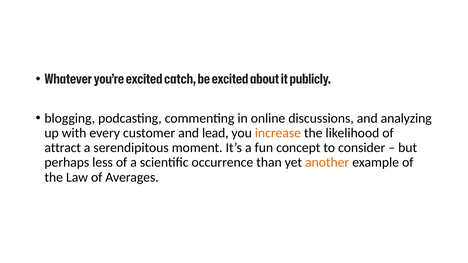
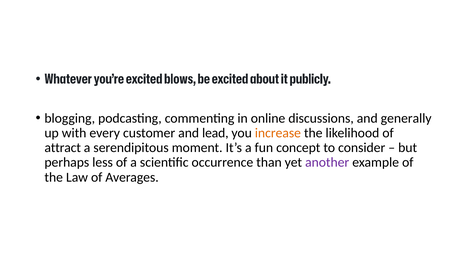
catch: catch -> blows
analyzing: analyzing -> generally
another colour: orange -> purple
